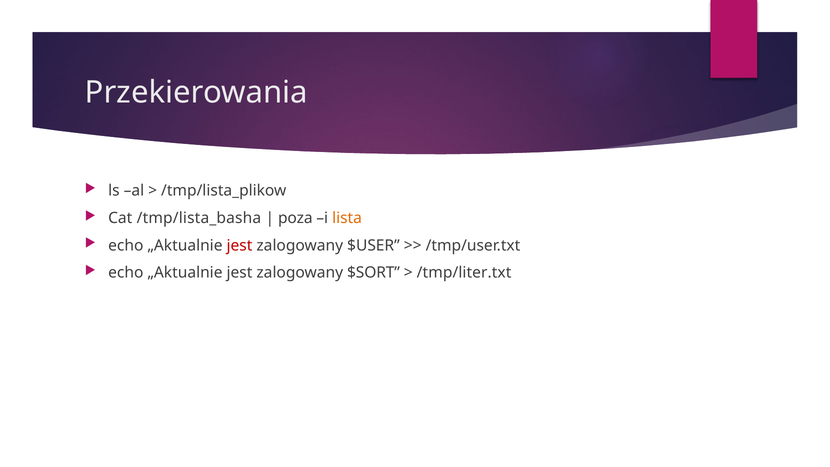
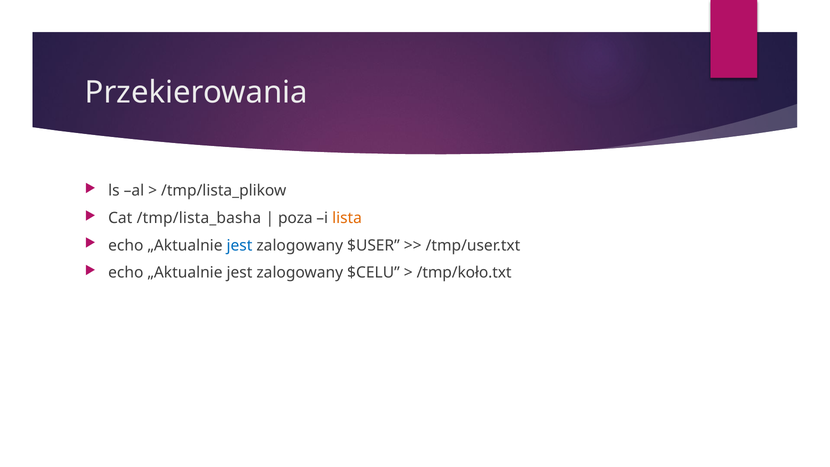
jest at (240, 245) colour: red -> blue
$SORT: $SORT -> $CELU
/tmp/liter.txt: /tmp/liter.txt -> /tmp/koło.txt
